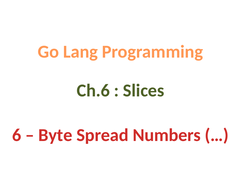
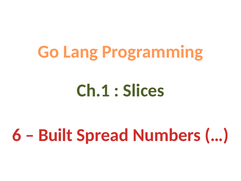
Ch.6: Ch.6 -> Ch.1
Byte: Byte -> Built
